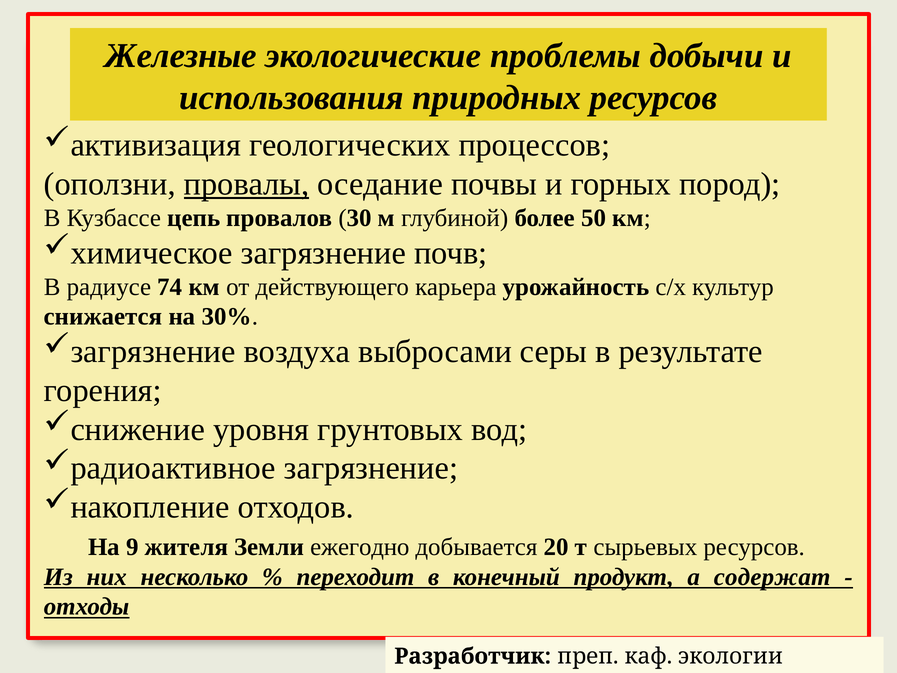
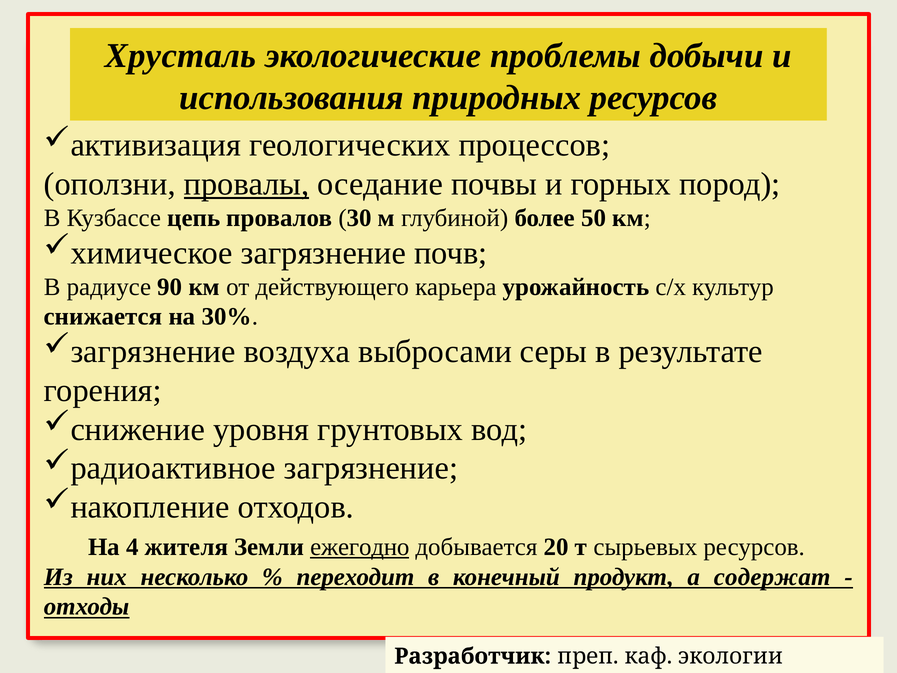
Железные: Железные -> Хрусталь
74: 74 -> 90
9: 9 -> 4
ежегодно underline: none -> present
